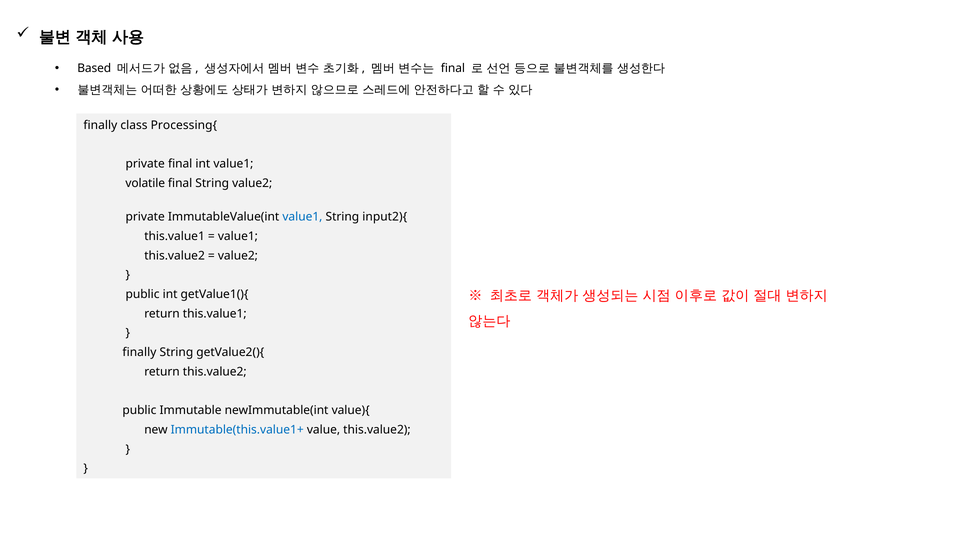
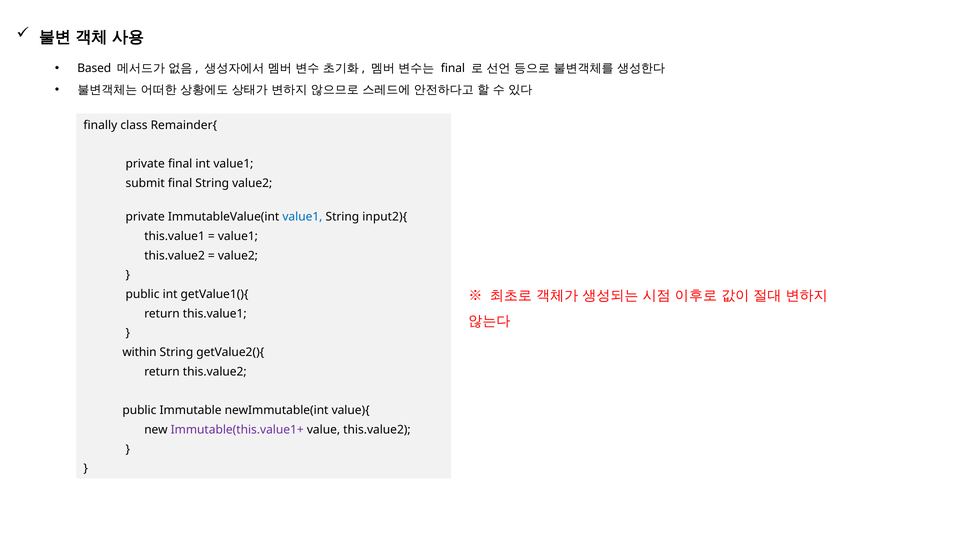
Processing{: Processing{ -> Remainder{
volatile: volatile -> submit
finally at (139, 353): finally -> within
Immutable(this.value1+ colour: blue -> purple
